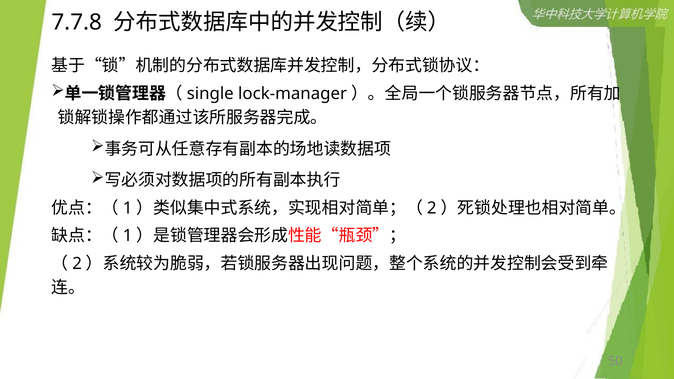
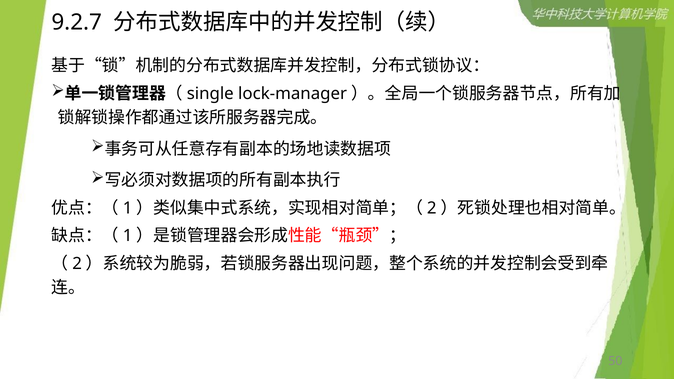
7.7.8: 7.7.8 -> 9.2.7
